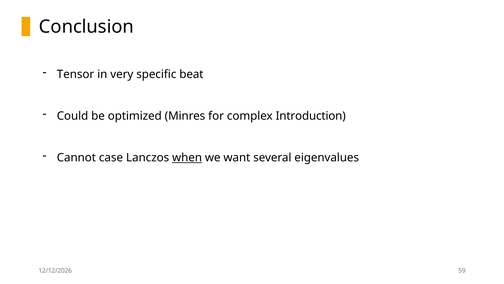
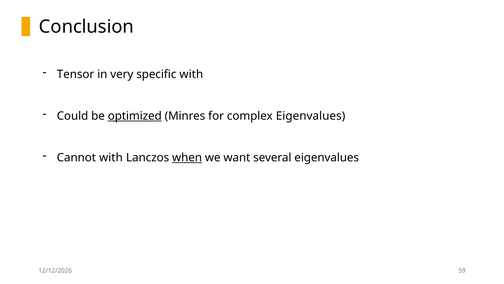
specific beat: beat -> with
optimized underline: none -> present
complex Introduction: Introduction -> Eigenvalues
Cannot case: case -> with
